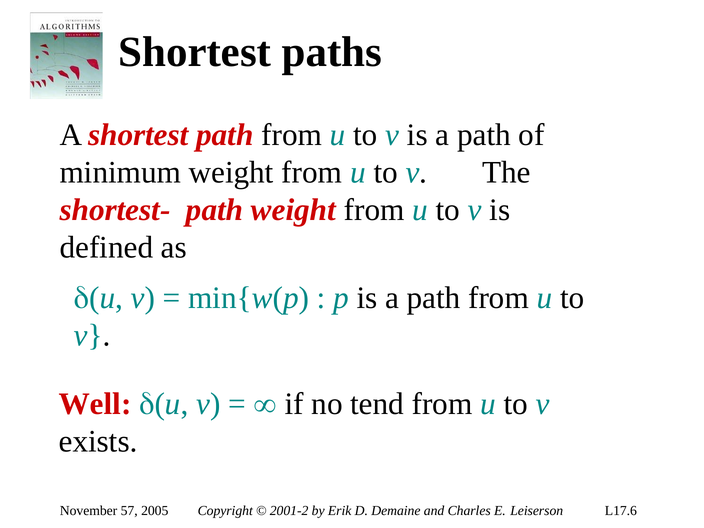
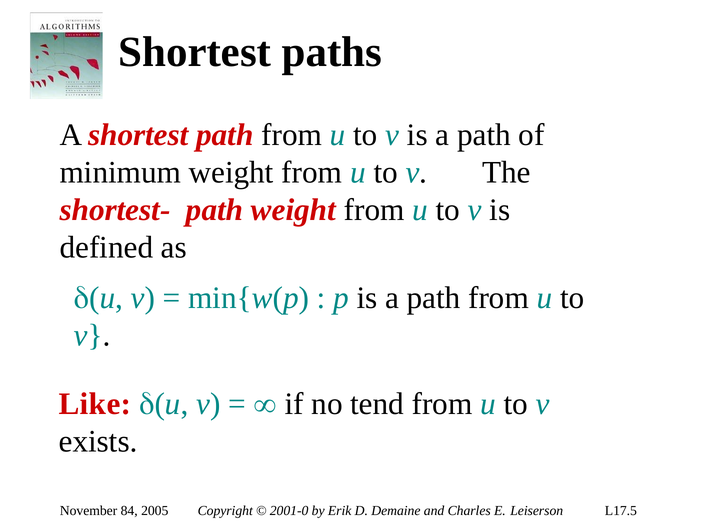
Well: Well -> Like
57: 57 -> 84
2001-2: 2001-2 -> 2001-0
L17.6: L17.6 -> L17.5
